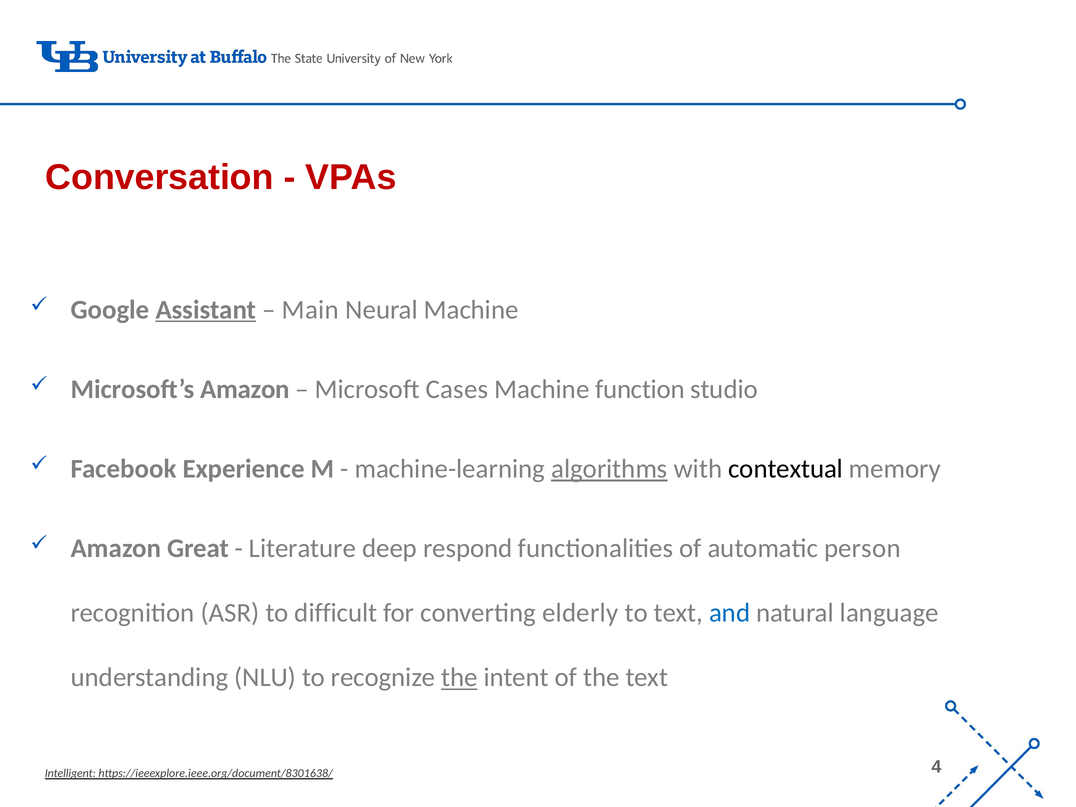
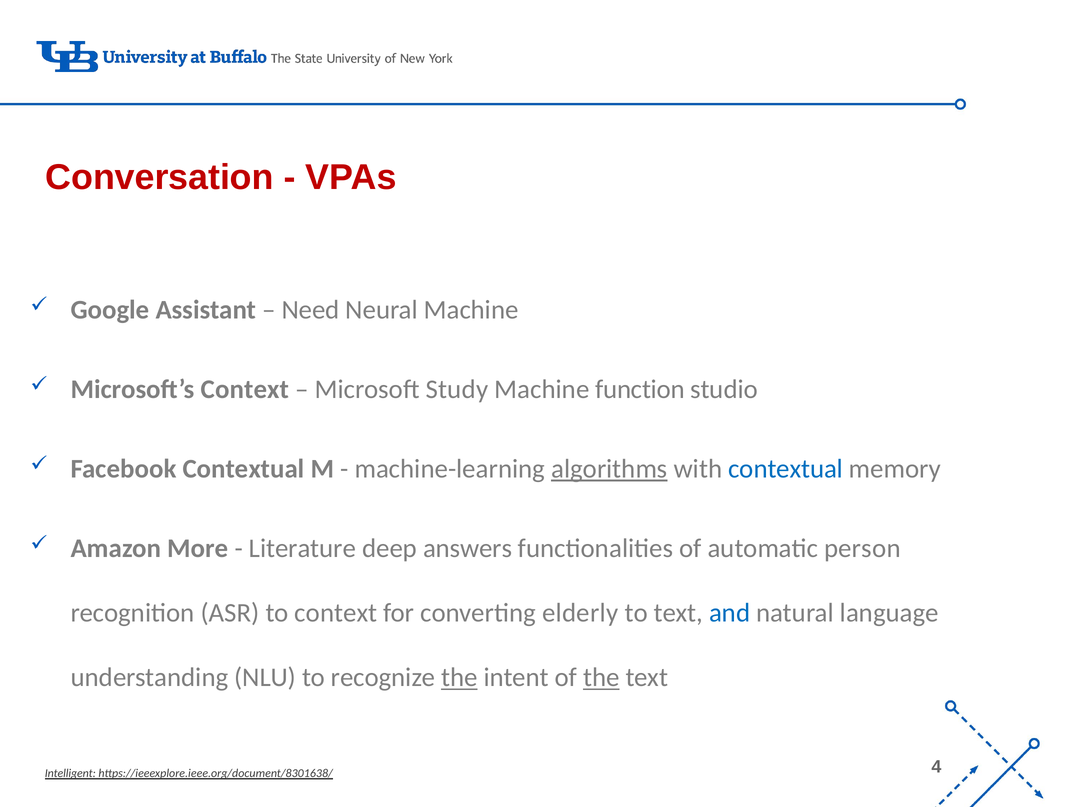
Assistant underline: present -> none
Main: Main -> Need
Microsoft’s Amazon: Amazon -> Context
Cases: Cases -> Study
Facebook Experience: Experience -> Contextual
contextual at (786, 469) colour: black -> blue
Great: Great -> More
respond: respond -> answers
to difficult: difficult -> context
the at (601, 678) underline: none -> present
